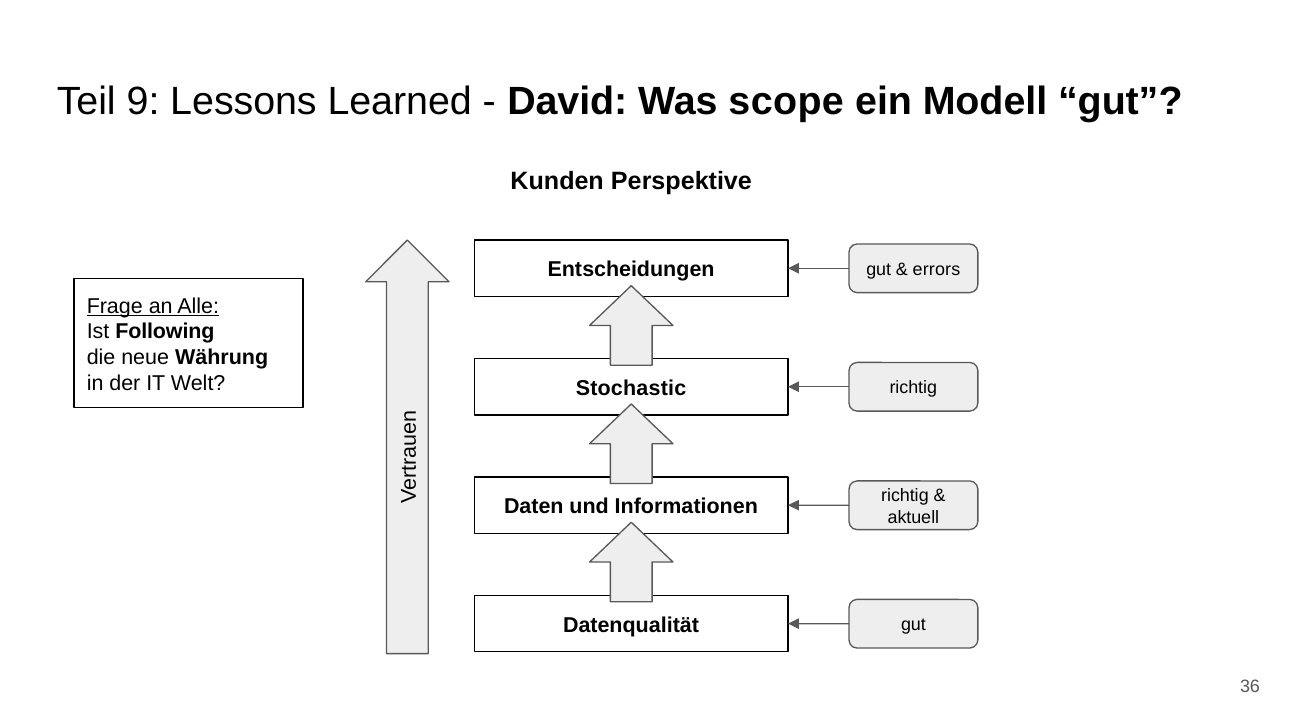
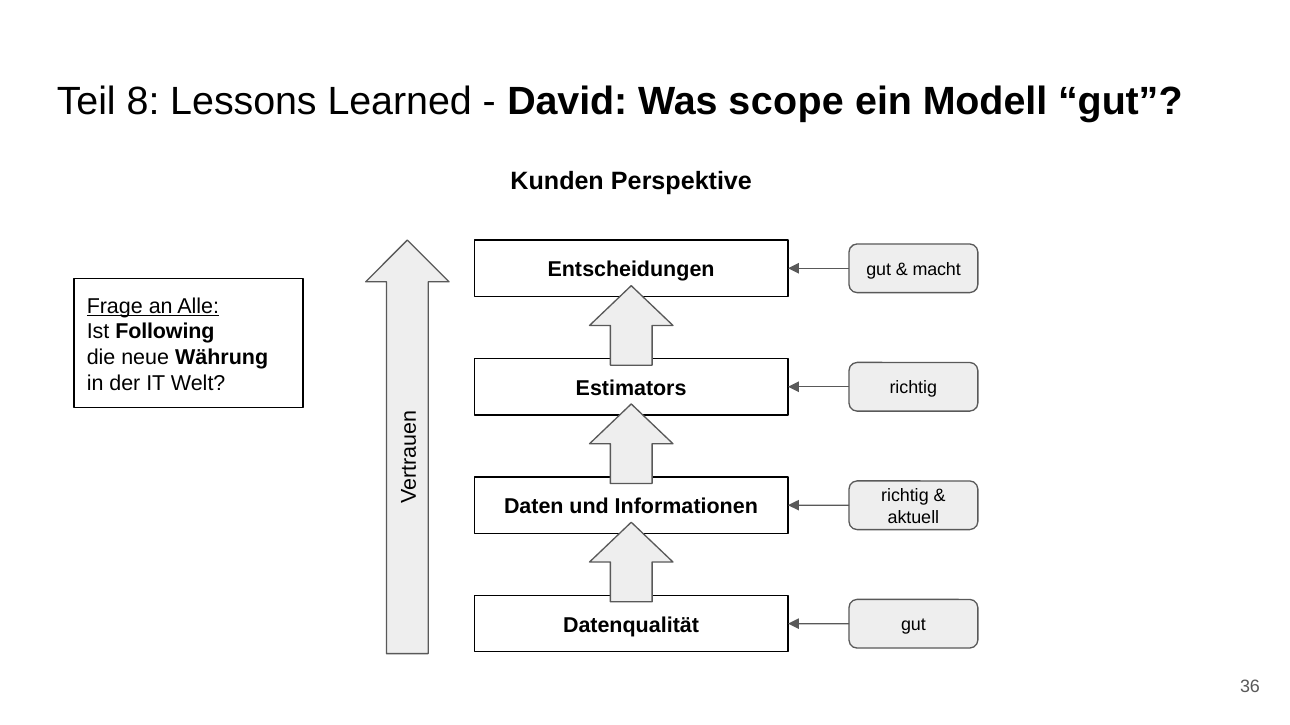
9: 9 -> 8
errors: errors -> macht
Stochastic: Stochastic -> Estimators
